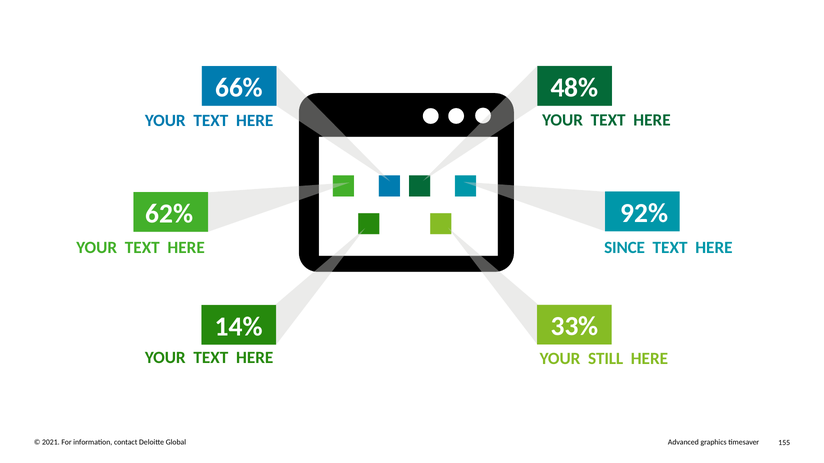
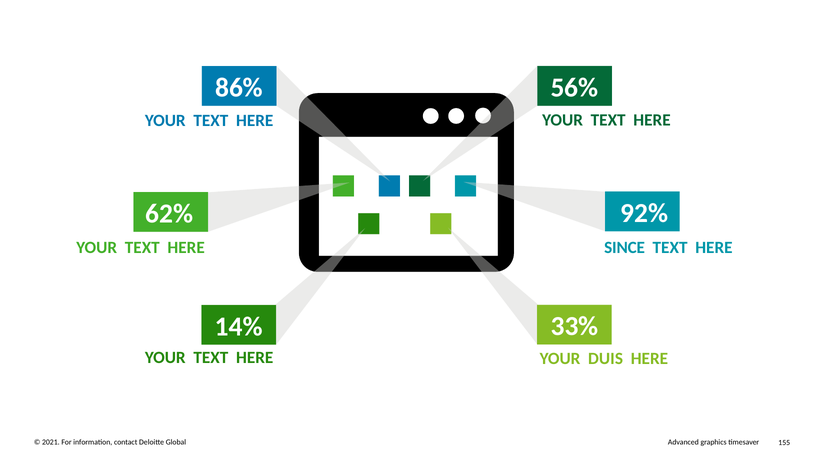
66%: 66% -> 86%
48%: 48% -> 56%
STILL: STILL -> DUIS
